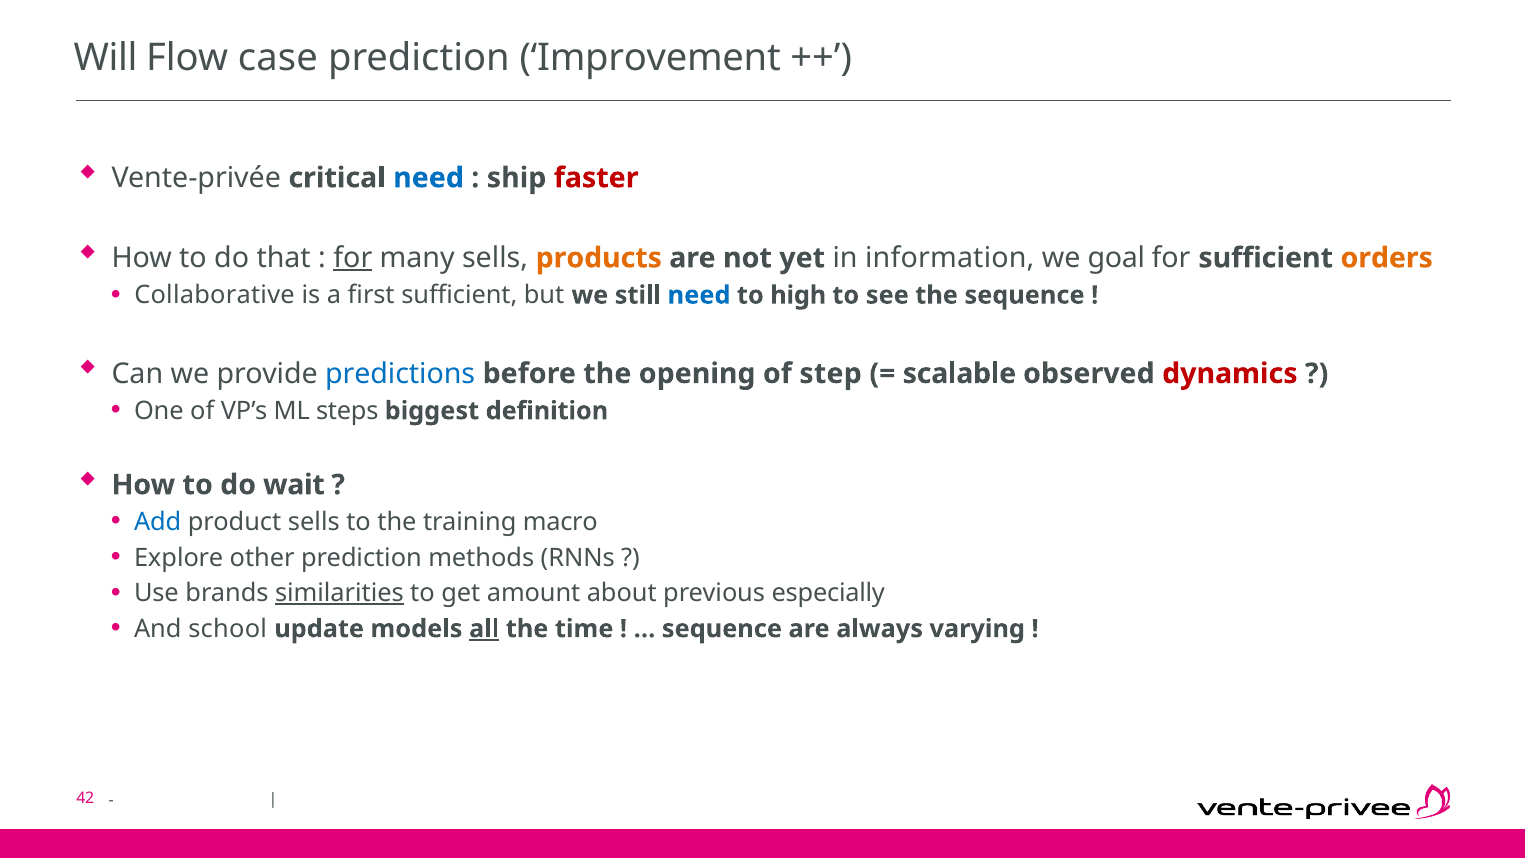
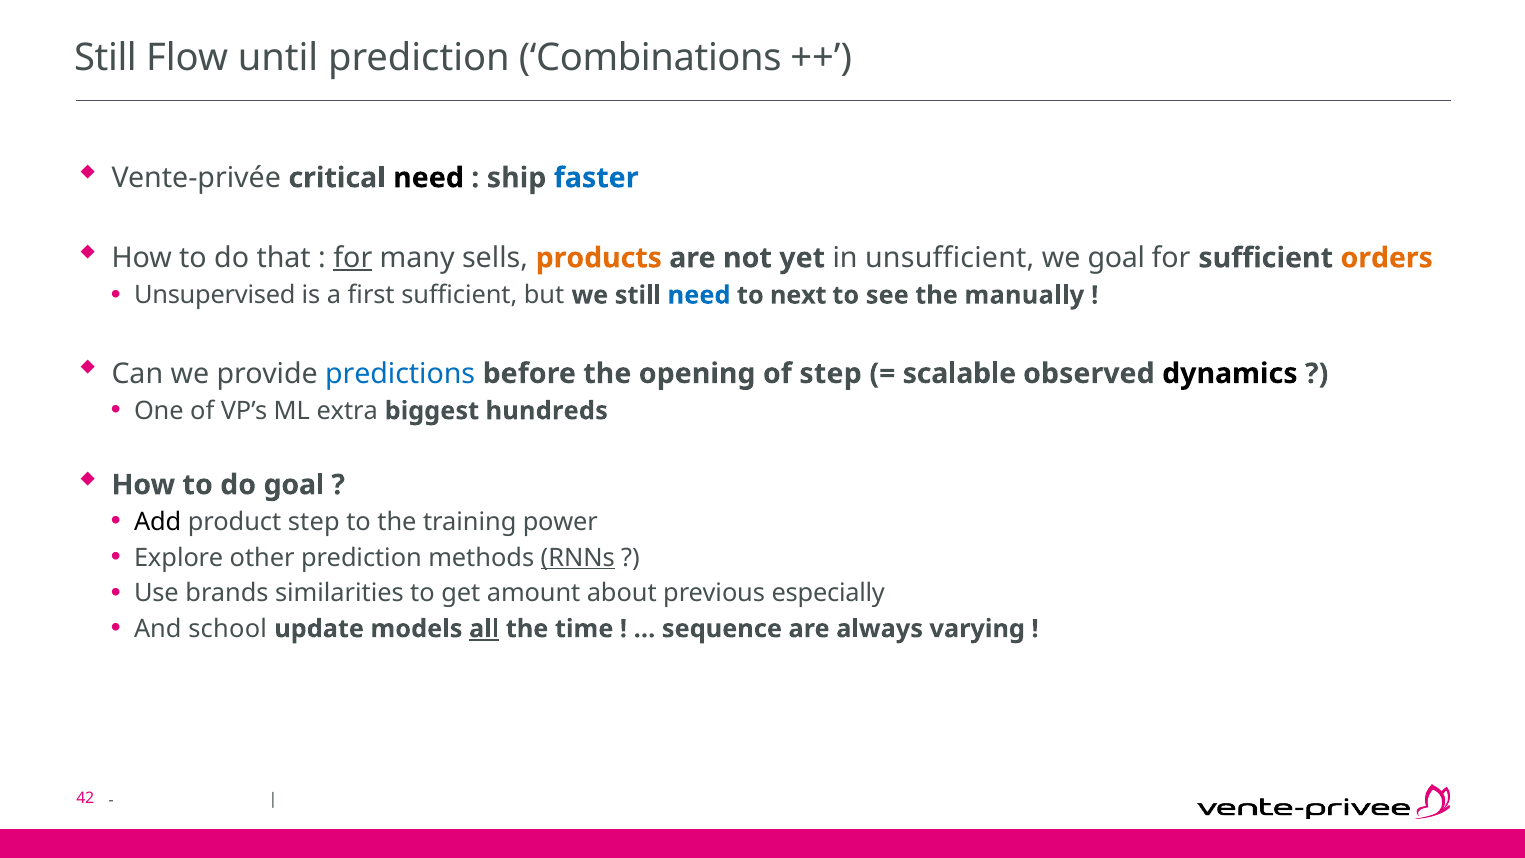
Will at (105, 58): Will -> Still
case: case -> until
Improvement: Improvement -> Combinations
need at (429, 178) colour: blue -> black
faster colour: red -> blue
information: information -> unsufficient
Collaborative: Collaborative -> Unsupervised
high: high -> next
the sequence: sequence -> manually
dynamics colour: red -> black
steps: steps -> extra
definition: definition -> hundreds
do wait: wait -> goal
Add colour: blue -> black
product sells: sells -> step
macro: macro -> power
RNNs underline: none -> present
similarities underline: present -> none
